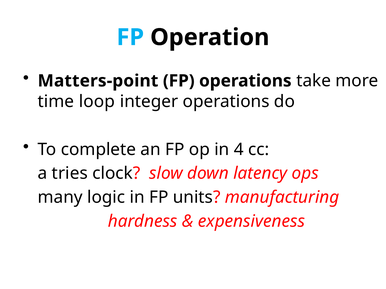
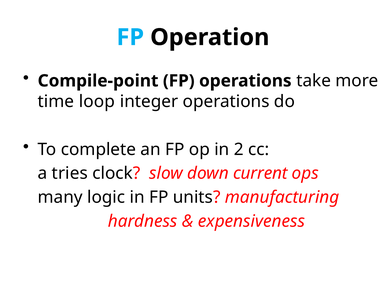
Matters-point: Matters-point -> Compile-point
4: 4 -> 2
latency: latency -> current
